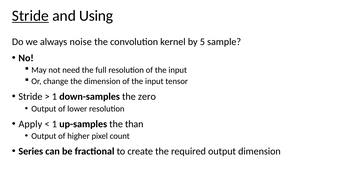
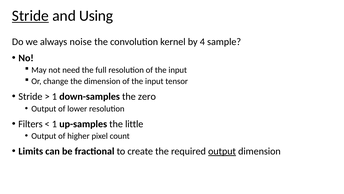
5: 5 -> 4
Apply: Apply -> Filters
than: than -> little
Series: Series -> Limits
output at (222, 151) underline: none -> present
